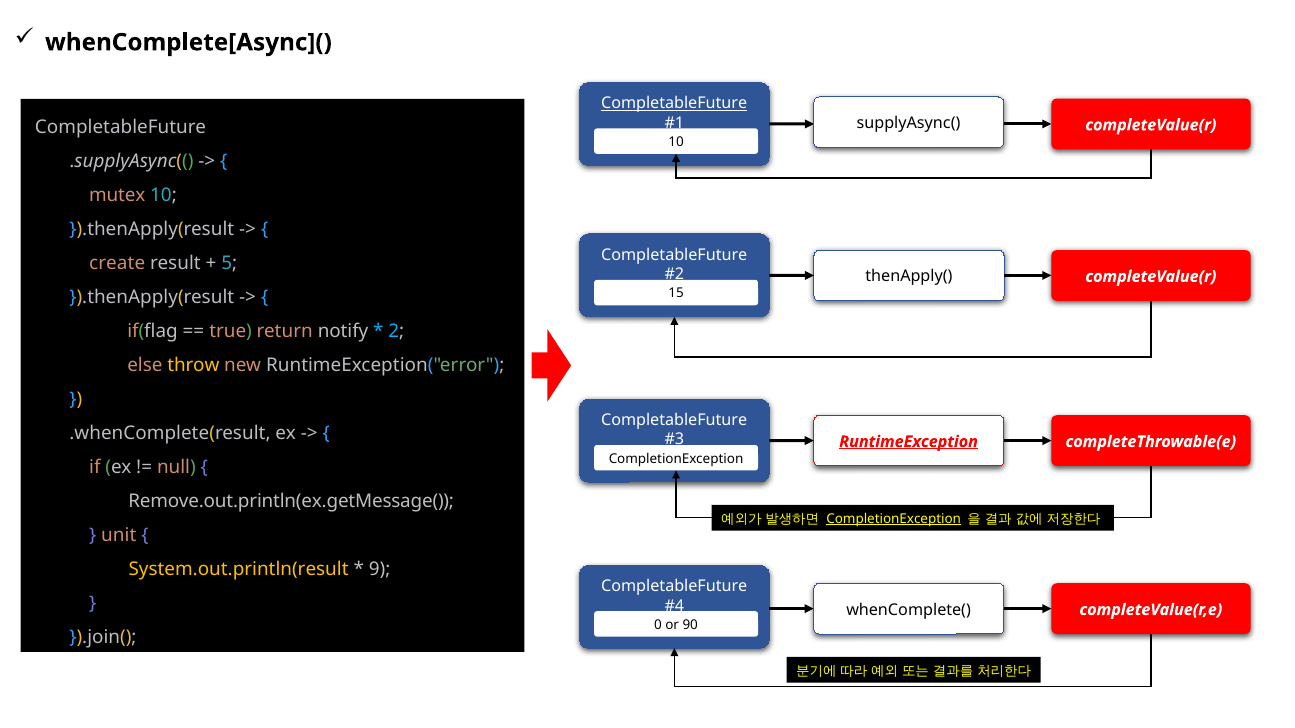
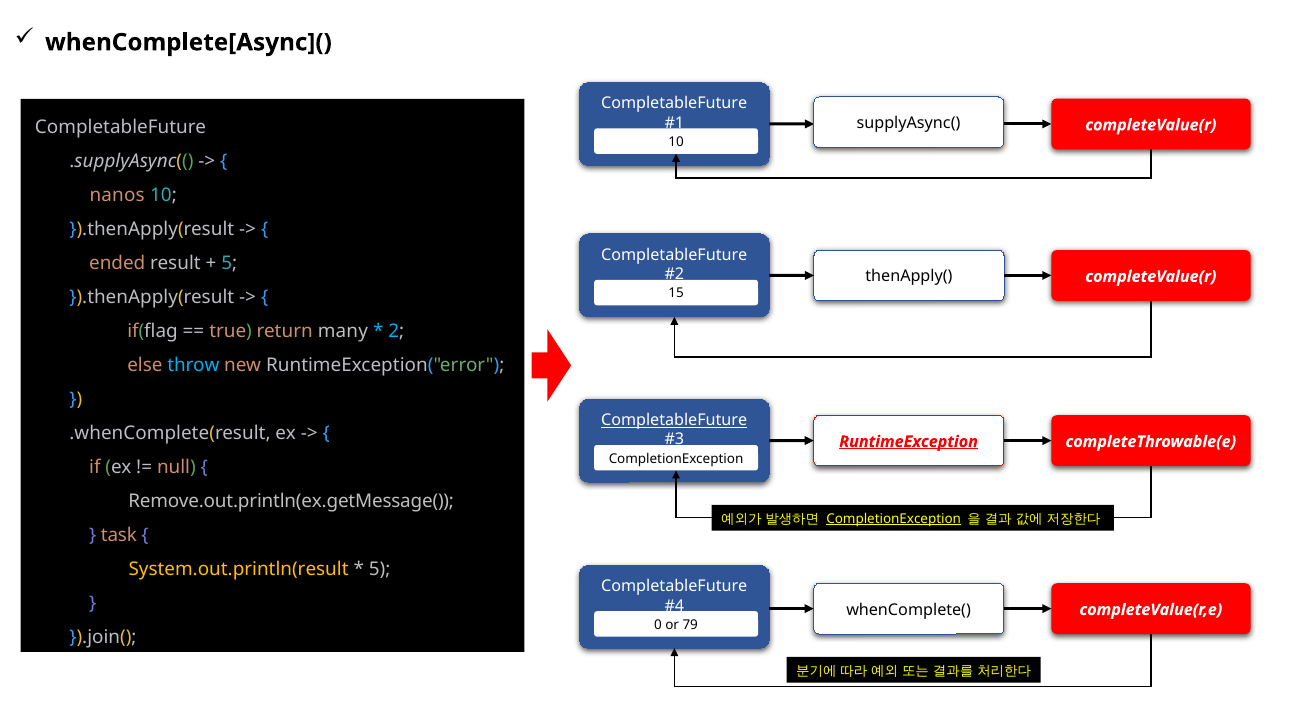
CompletableFuture at (674, 104) underline: present -> none
mutex: mutex -> nanos
create: create -> ended
notify: notify -> many
throw colour: yellow -> light blue
CompletableFuture at (674, 420) underline: none -> present
unit: unit -> task
9 at (380, 570): 9 -> 5
90: 90 -> 79
